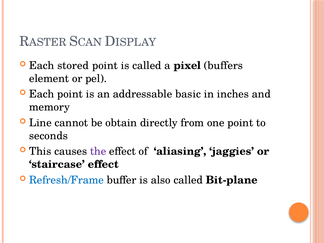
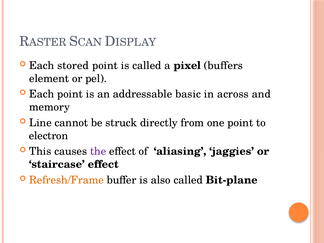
inches: inches -> across
obtain: obtain -> struck
seconds: seconds -> electron
Refresh/Frame colour: blue -> orange
